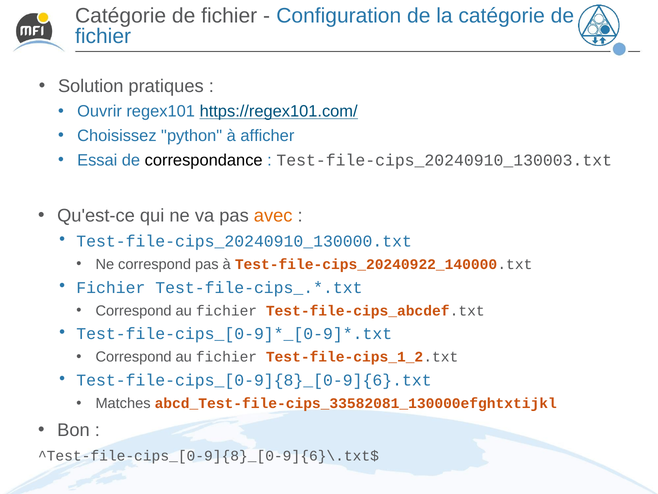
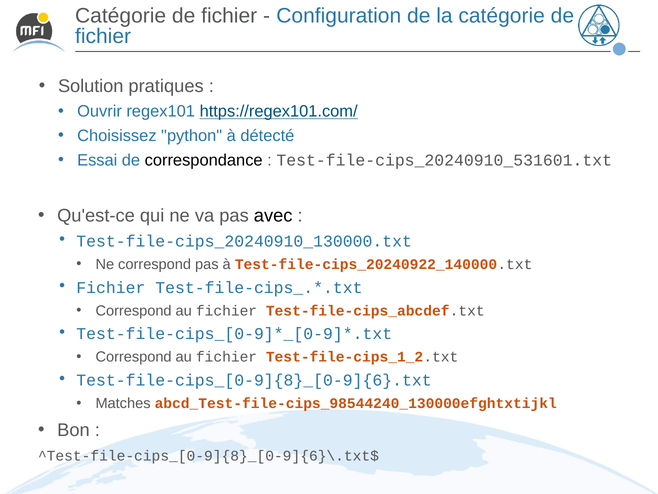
afficher: afficher -> détecté
Test-file-cips_20240910_130003.txt: Test-file-cips_20240910_130003.txt -> Test-file-cips_20240910_531601.txt
avec colour: orange -> black
abcd_Test-file-cips_33582081_130000efghtxtijkl: abcd_Test-file-cips_33582081_130000efghtxtijkl -> abcd_Test-file-cips_98544240_130000efghtxtijkl
